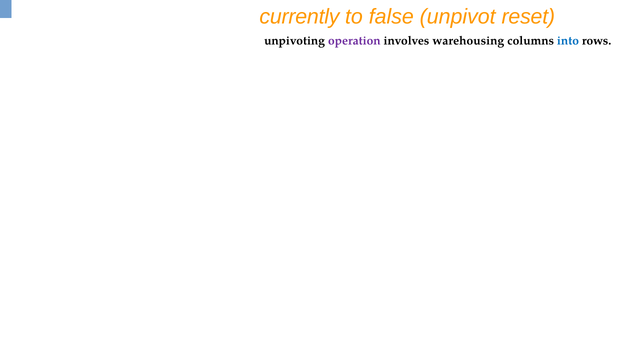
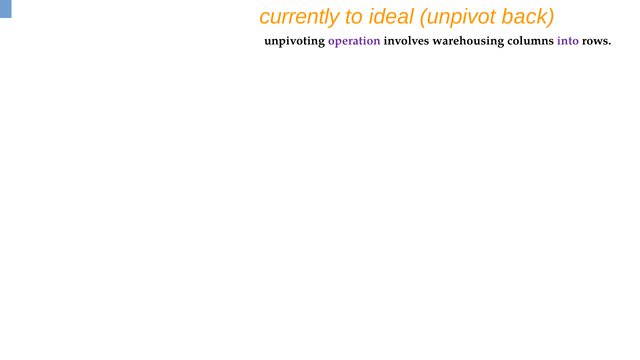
false: false -> ideal
reset: reset -> back
into colour: blue -> purple
